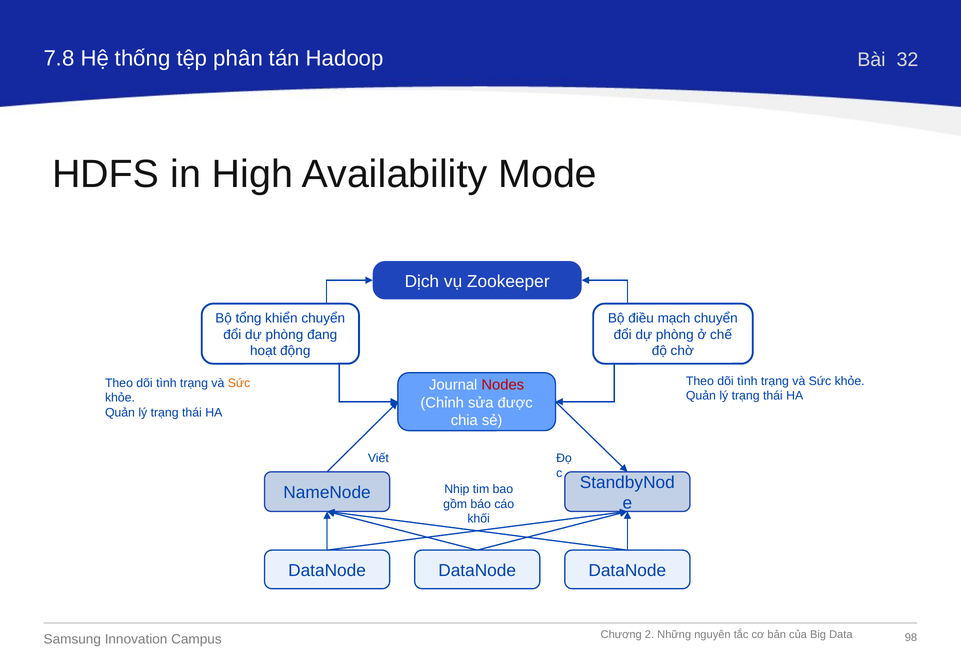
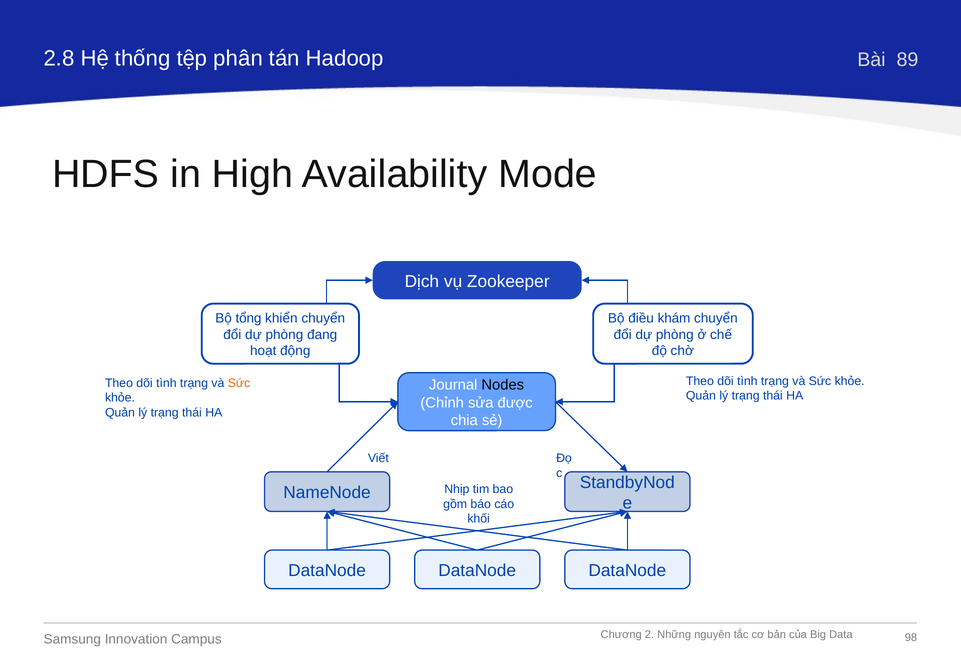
7.8: 7.8 -> 2.8
32: 32 -> 89
mạch: mạch -> khám
Nodes colour: red -> black
